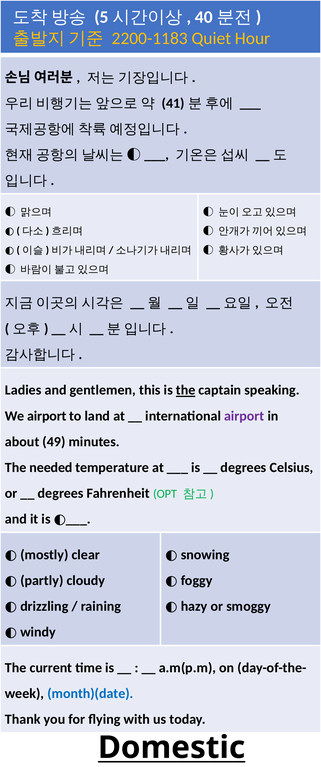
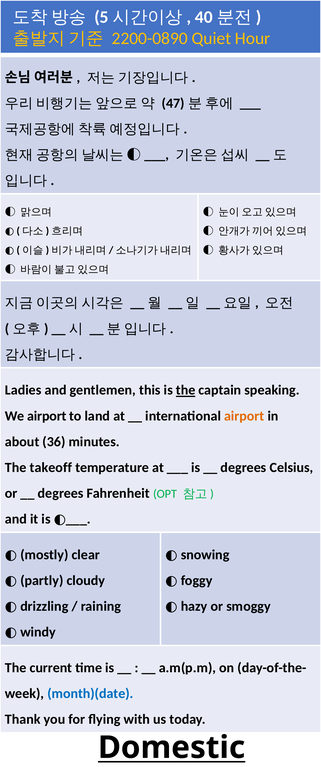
2200-1183: 2200-1183 -> 2200-0890
41: 41 -> 47
airport at (244, 416) colour: purple -> orange
49: 49 -> 36
needed: needed -> takeoff
